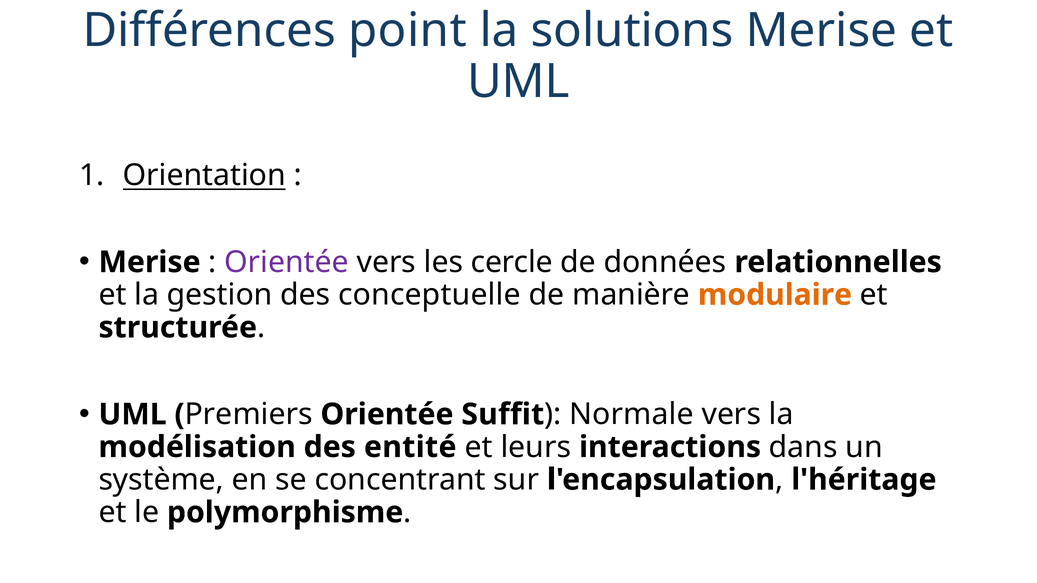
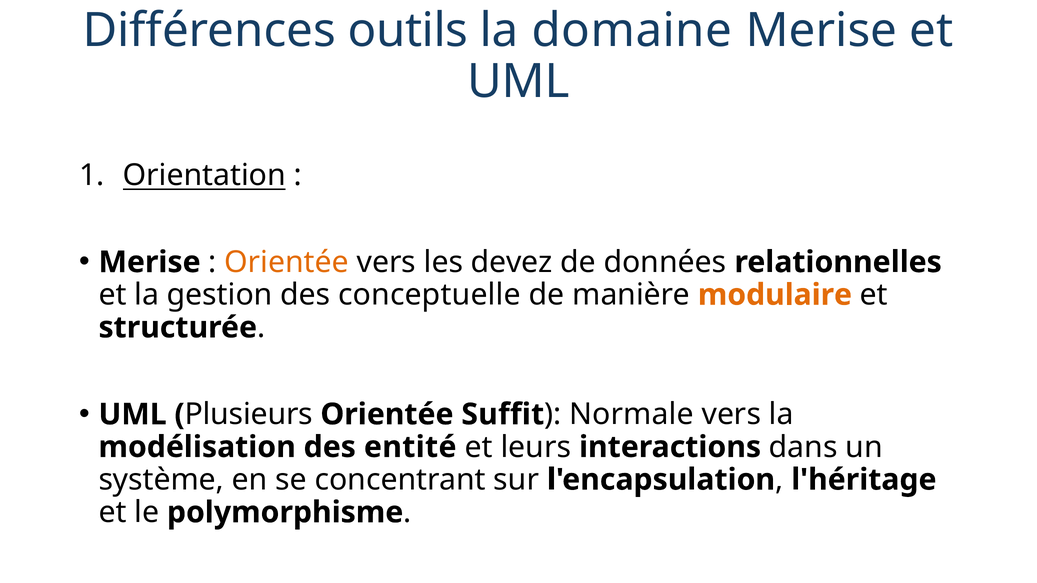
point: point -> outils
solutions: solutions -> domaine
Orientée at (287, 262) colour: purple -> orange
cercle: cercle -> devez
Premiers: Premiers -> Plusieurs
